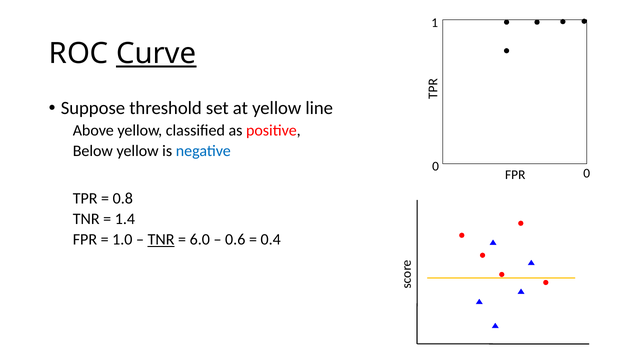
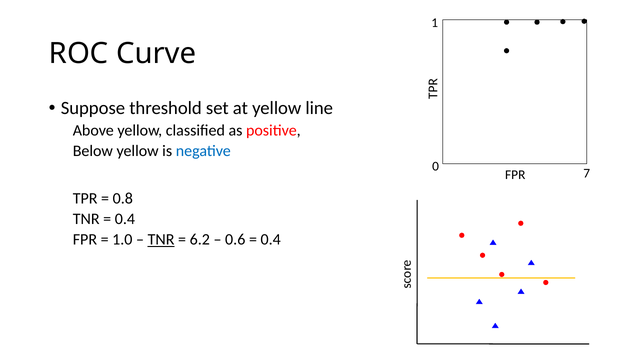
Curve underline: present -> none
FPR 0: 0 -> 7
1.4 at (125, 219): 1.4 -> 0.4
6.0: 6.0 -> 6.2
